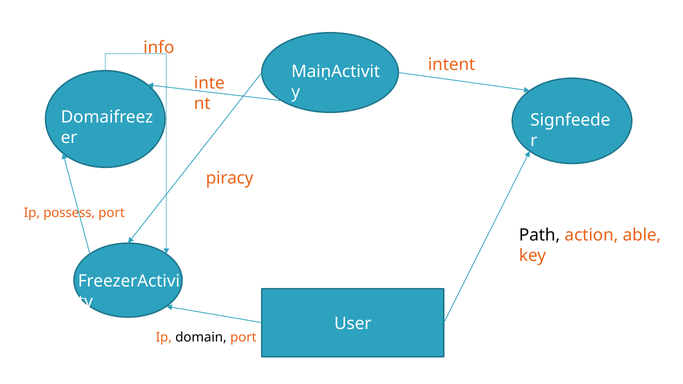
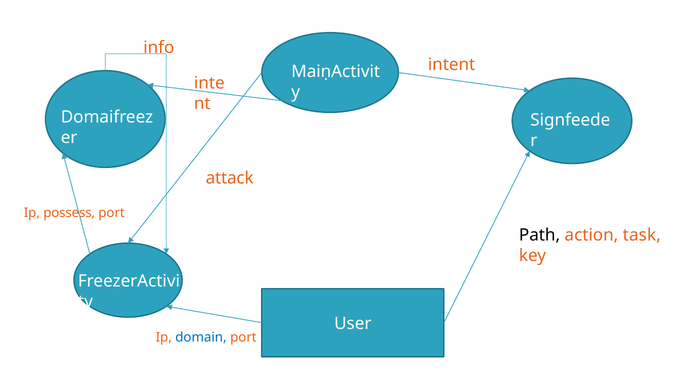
piracy: piracy -> attack
able: able -> task
domain colour: black -> blue
